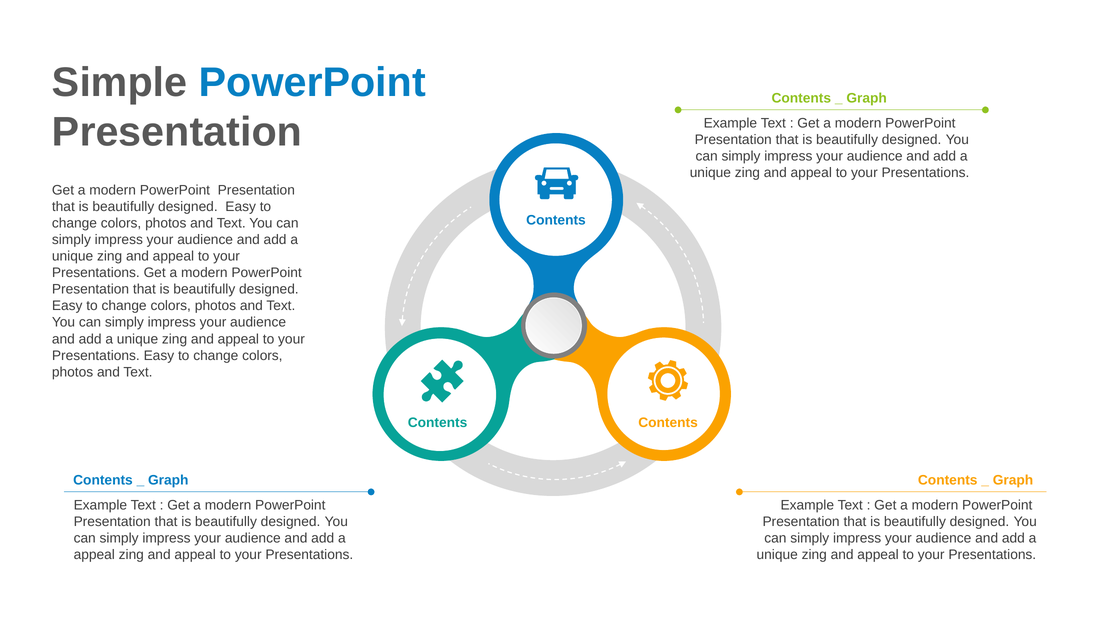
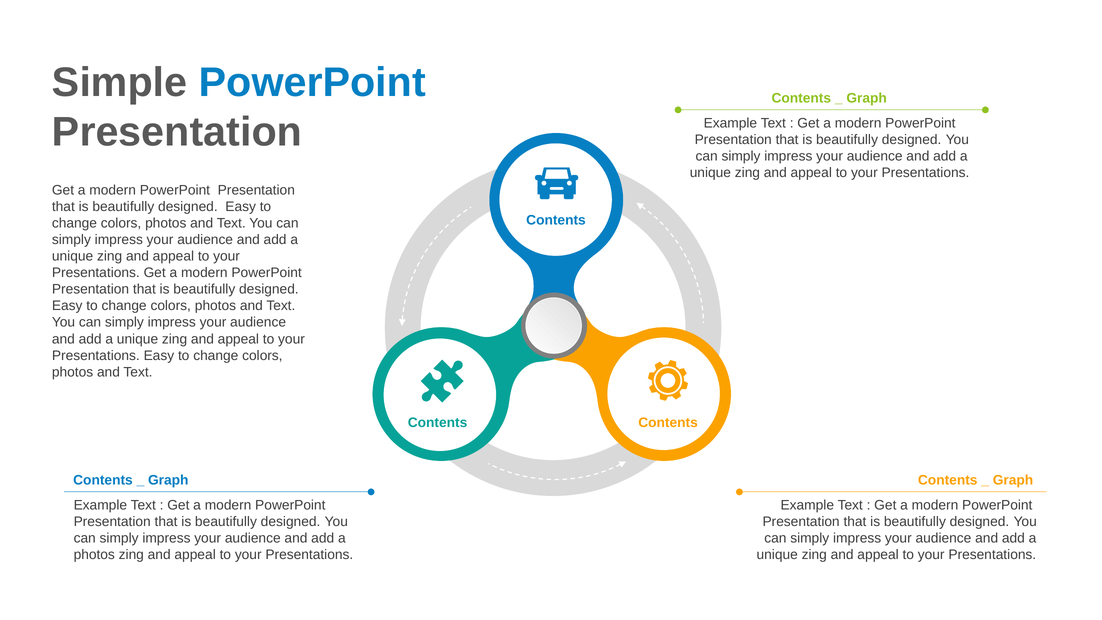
appeal at (94, 555): appeal -> photos
